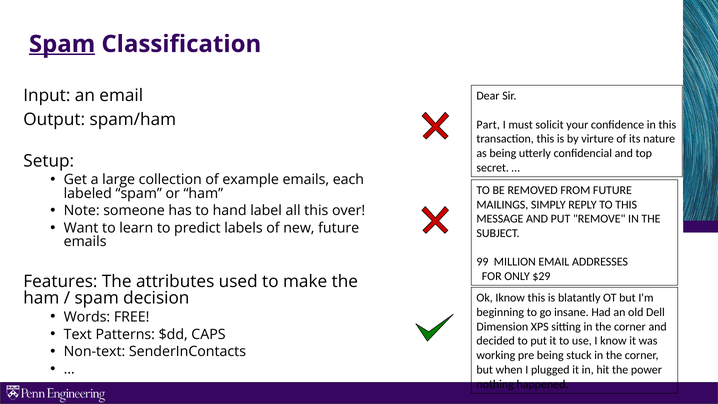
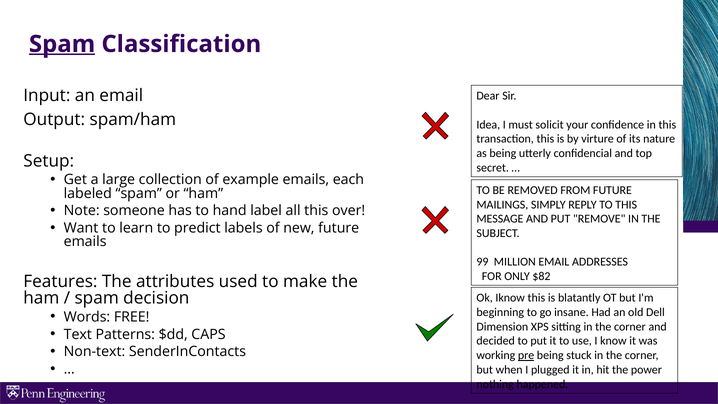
Part: Part -> Idea
$29: $29 -> $82
pre underline: none -> present
